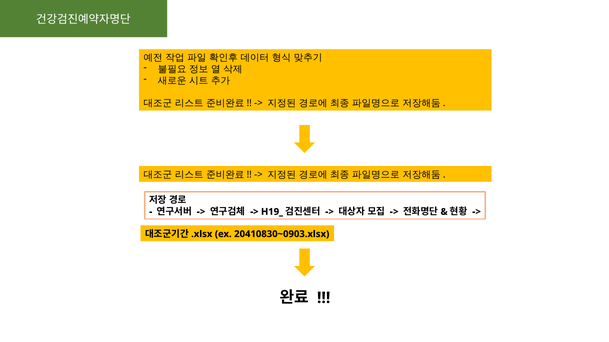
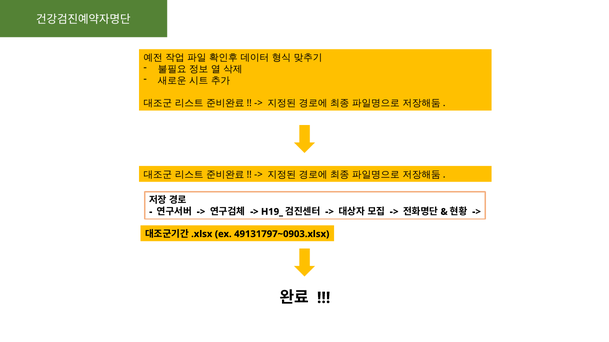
20410830~0903.xlsx: 20410830~0903.xlsx -> 49131797~0903.xlsx
